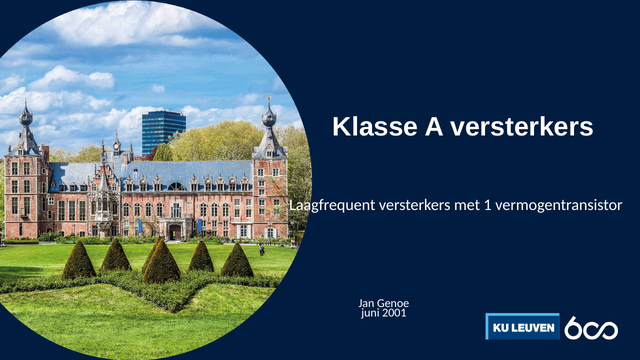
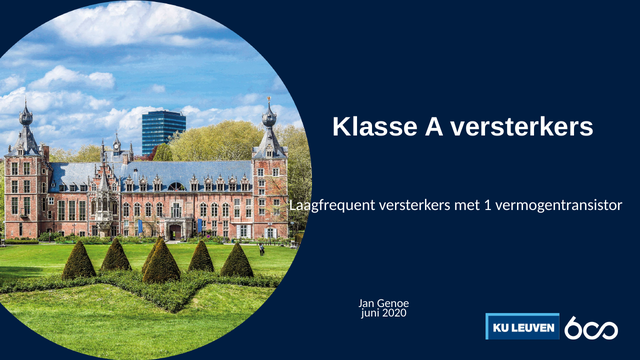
2001: 2001 -> 2020
